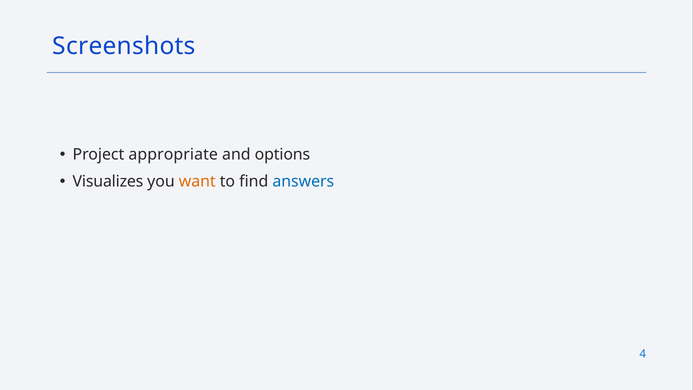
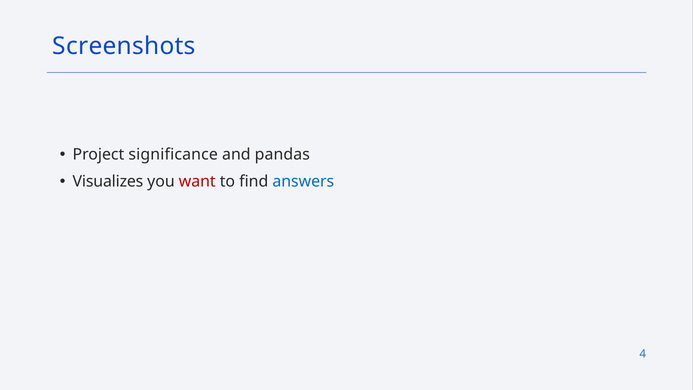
appropriate: appropriate -> significance
options: options -> pandas
want colour: orange -> red
